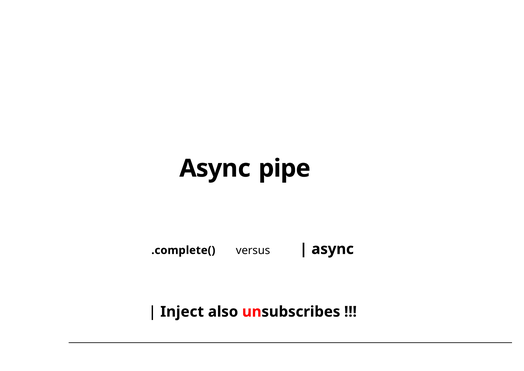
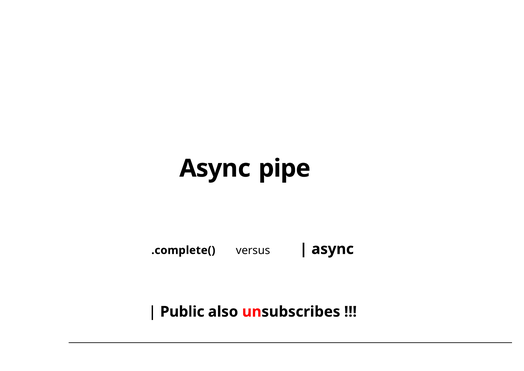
Inject: Inject -> Public
